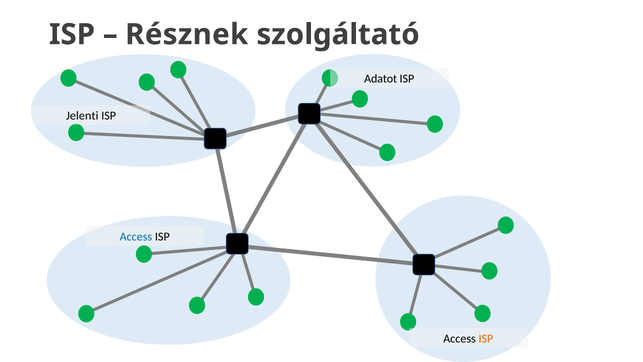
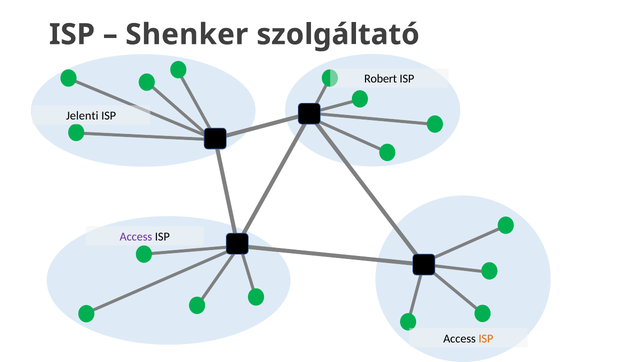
Résznek: Résznek -> Shenker
Adatot: Adatot -> Robert
Access at (136, 236) colour: blue -> purple
